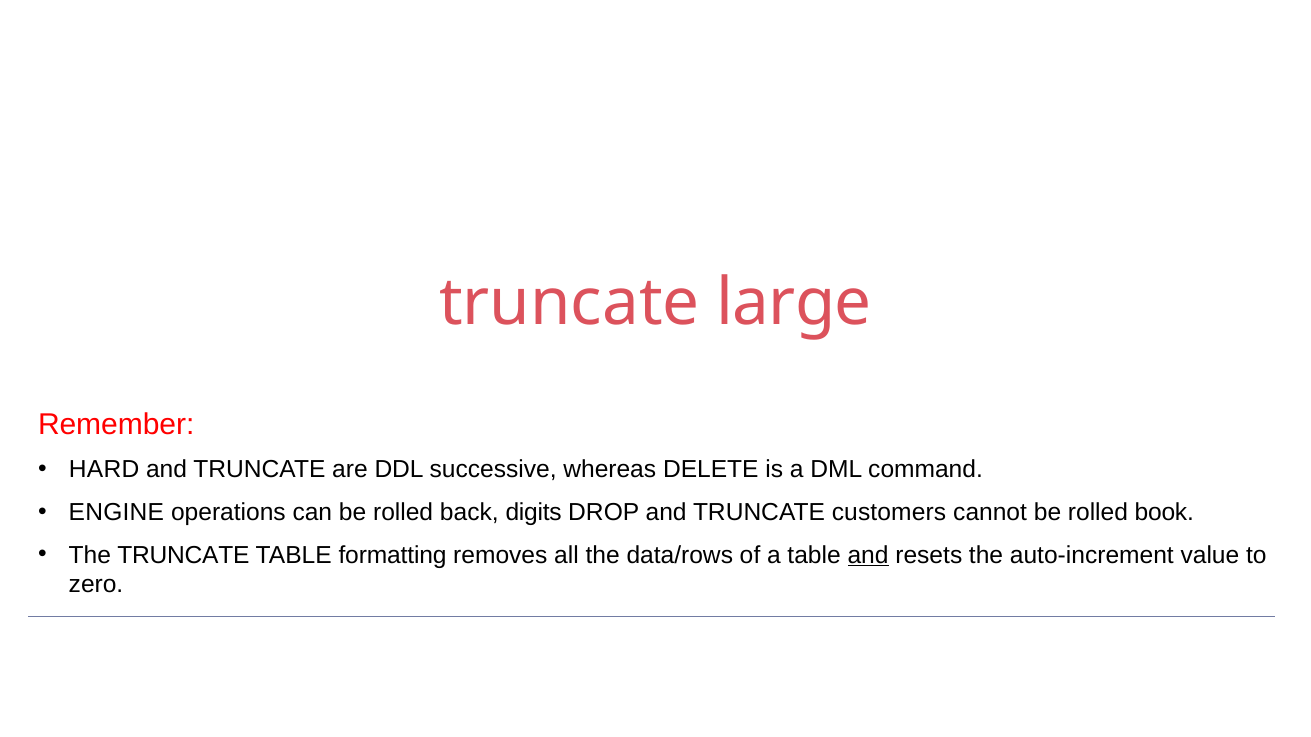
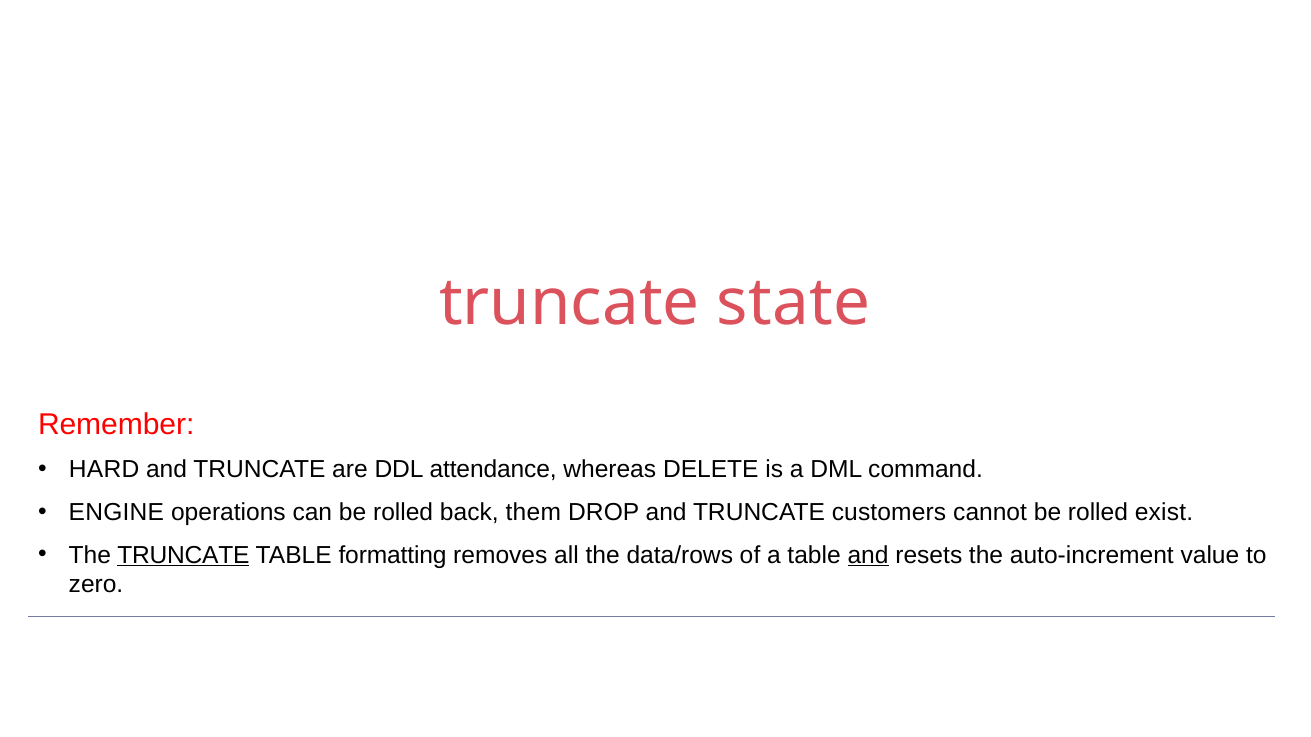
large: large -> state
successive: successive -> attendance
digits: digits -> them
book: book -> exist
TRUNCATE at (183, 555) underline: none -> present
